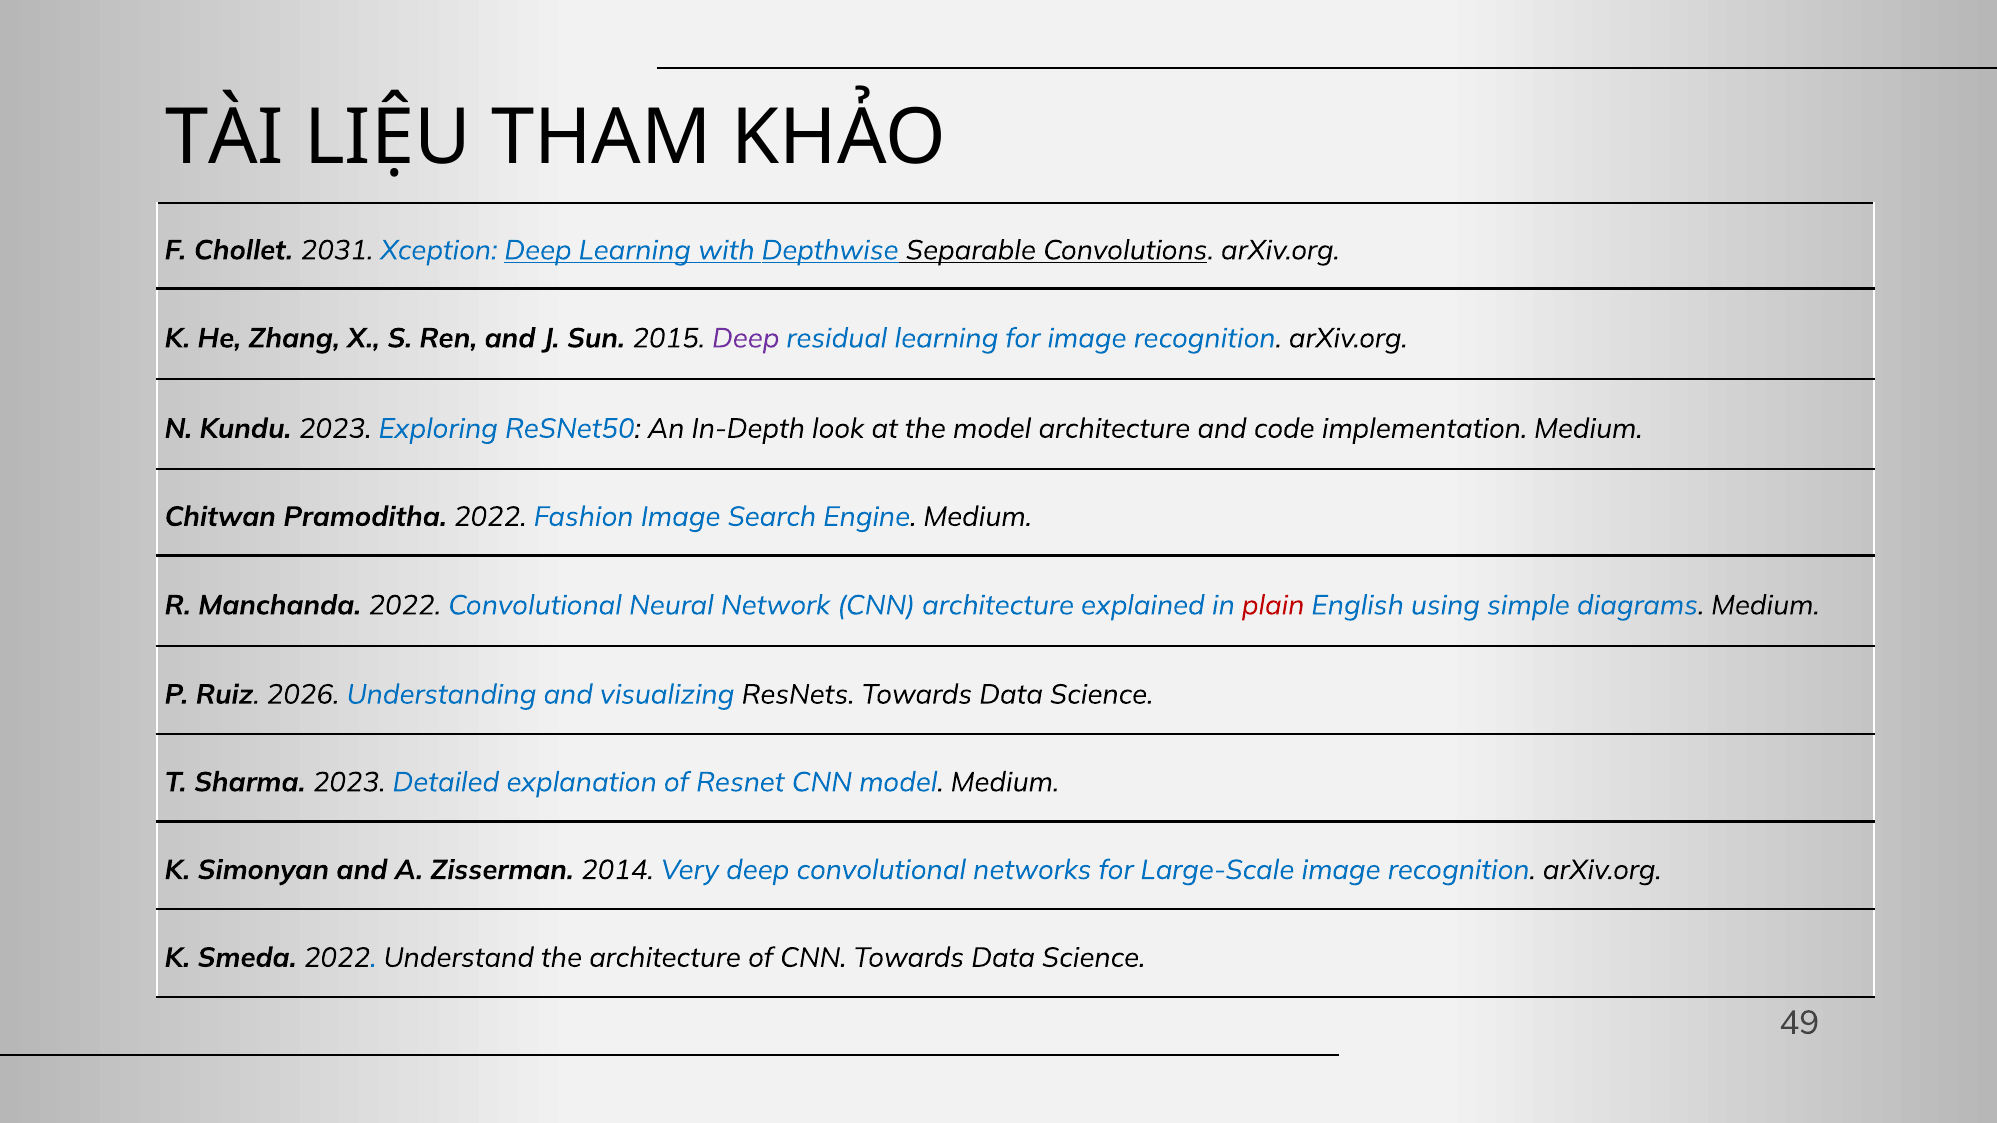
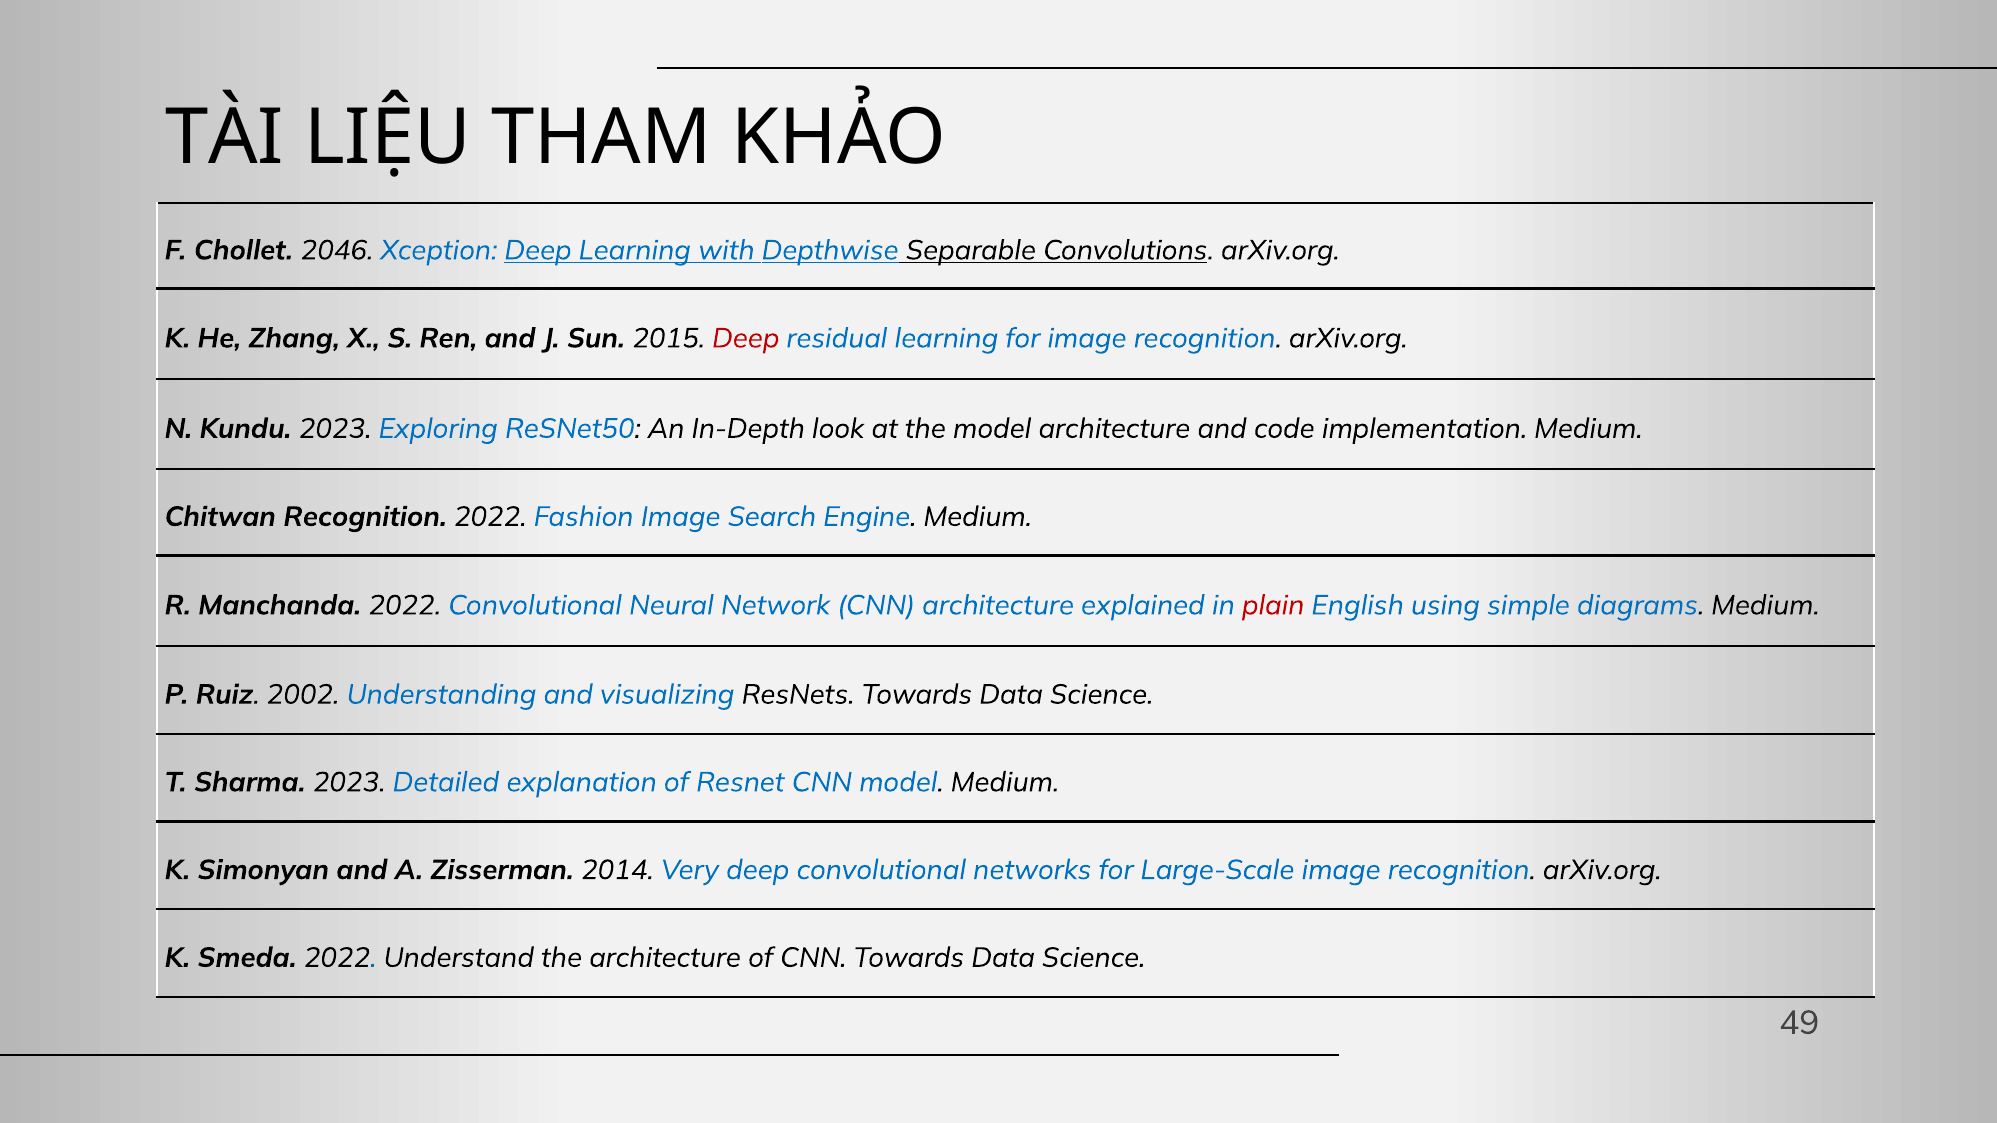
2031: 2031 -> 2046
Deep at (746, 338) colour: purple -> red
Chitwan Pramoditha: Pramoditha -> Recognition
2026: 2026 -> 2002
